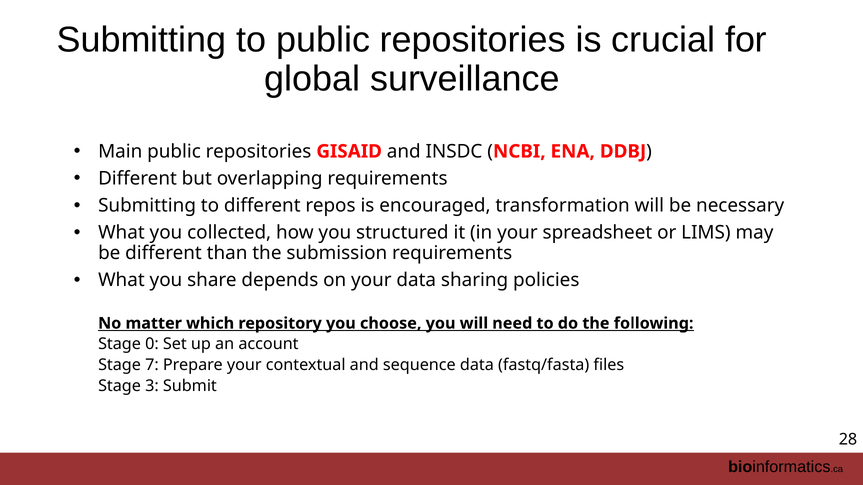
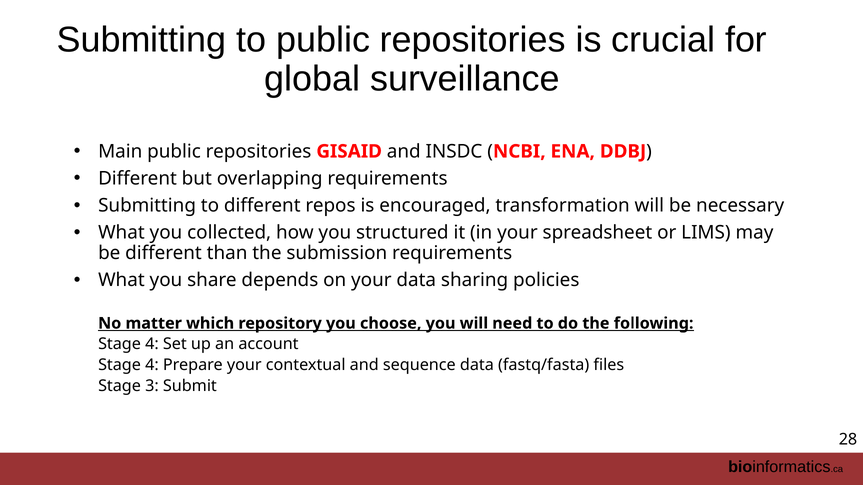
0 at (152, 344): 0 -> 4
7 at (152, 365): 7 -> 4
